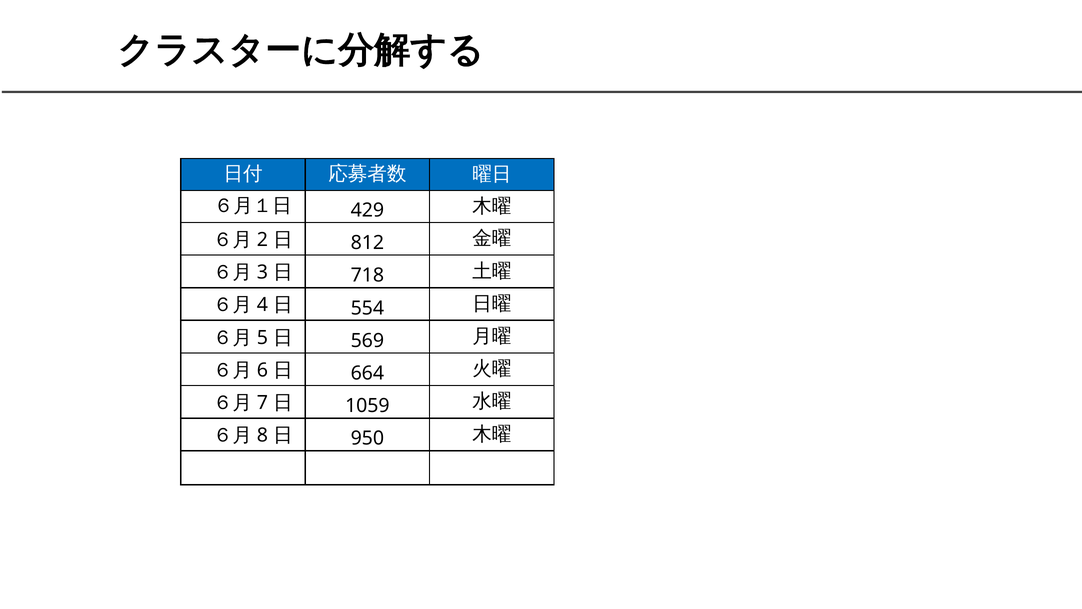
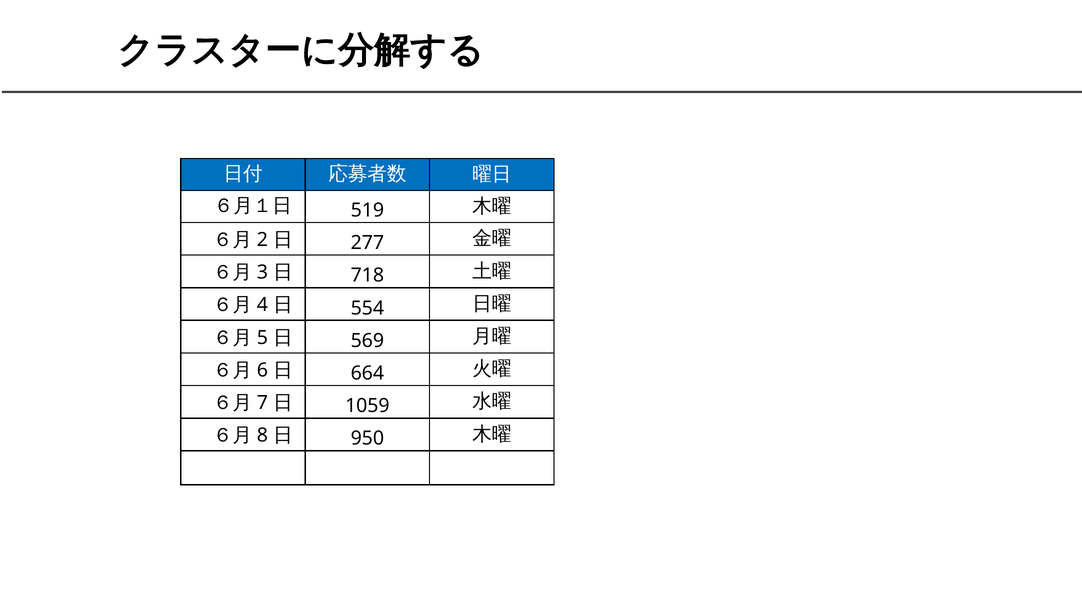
429: 429 -> 519
812: 812 -> 277
